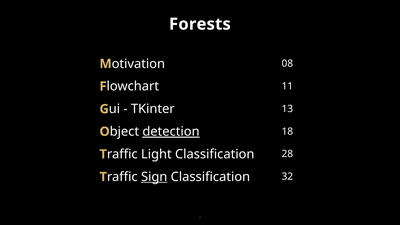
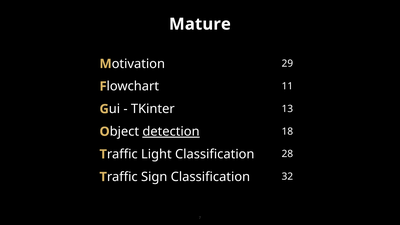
Forests: Forests -> Mature
08: 08 -> 29
Sign underline: present -> none
